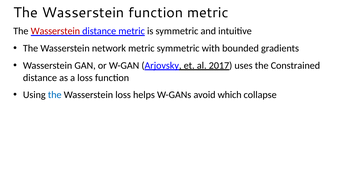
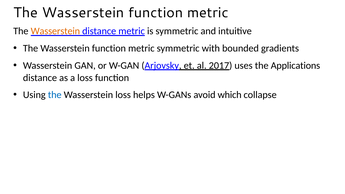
Wasserstein at (55, 31) colour: red -> orange
network at (109, 48): network -> function
Constrained: Constrained -> Applications
